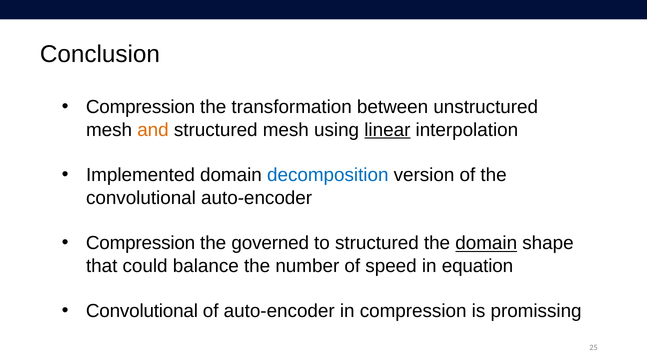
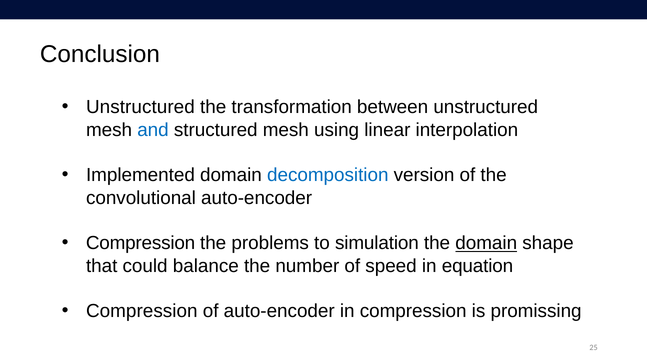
Compression at (141, 107): Compression -> Unstructured
and colour: orange -> blue
linear underline: present -> none
governed: governed -> problems
to structured: structured -> simulation
Convolutional at (142, 311): Convolutional -> Compression
